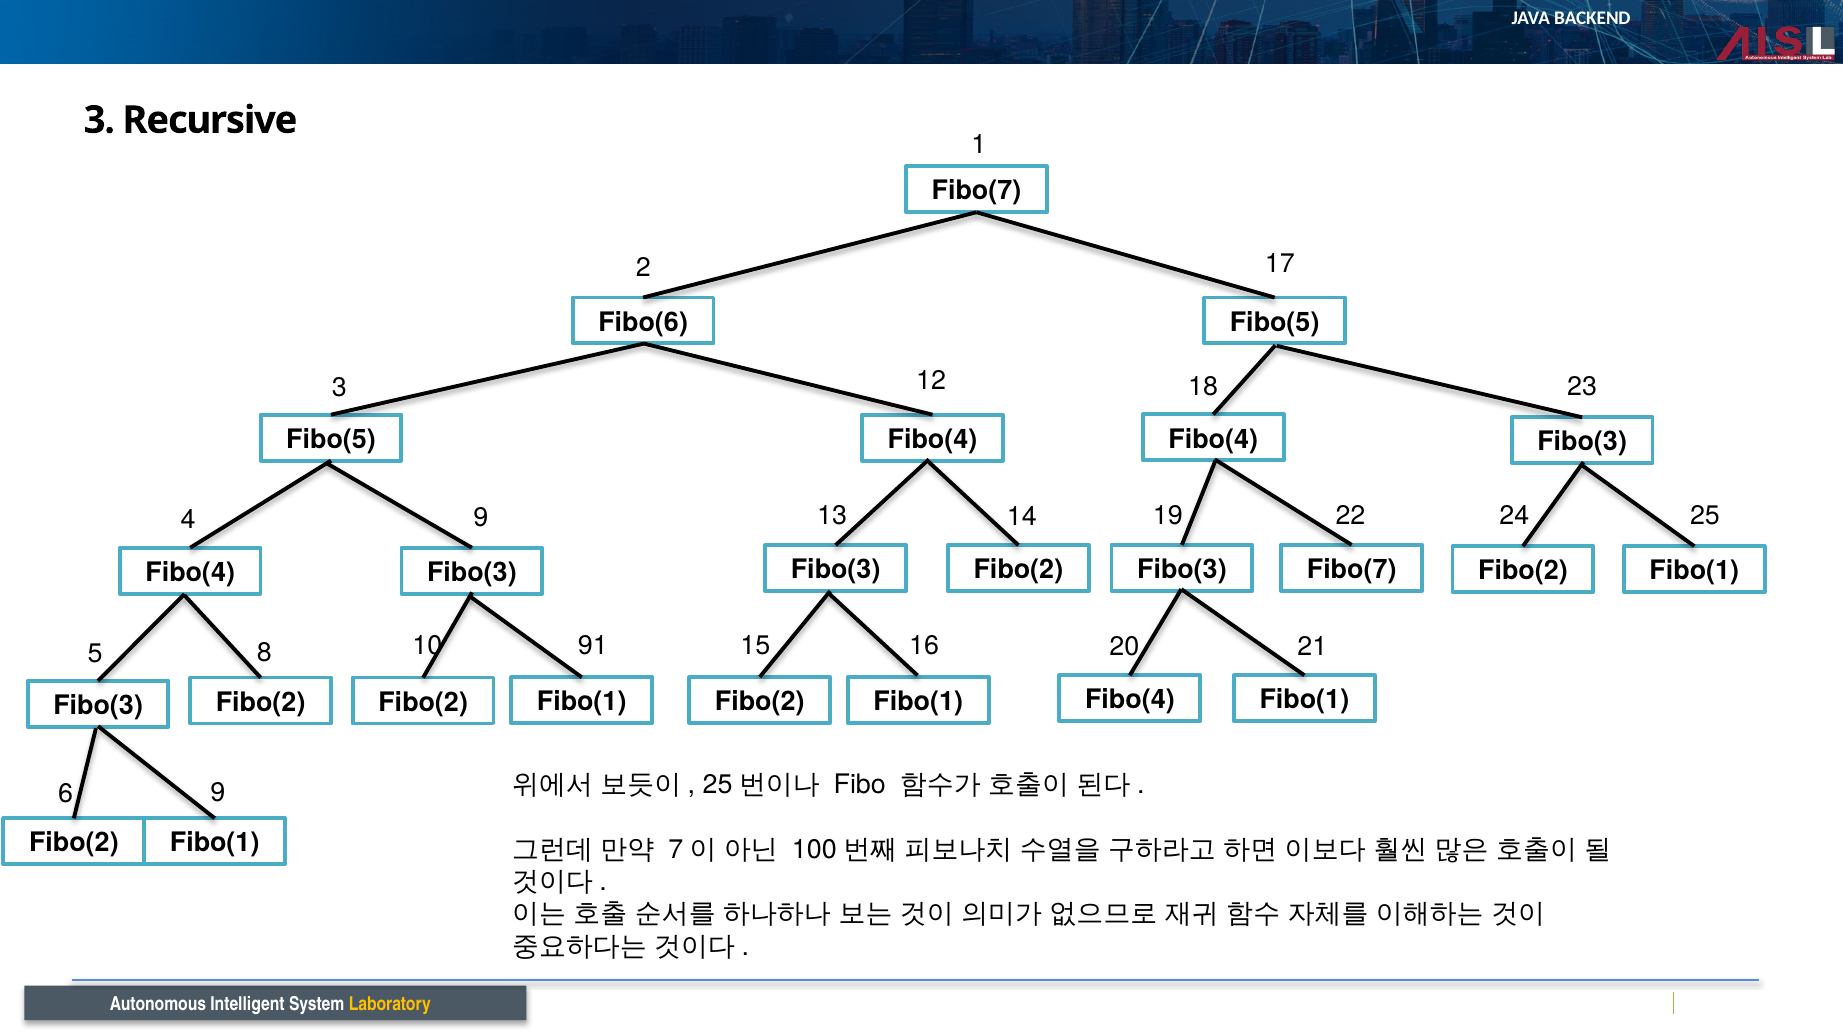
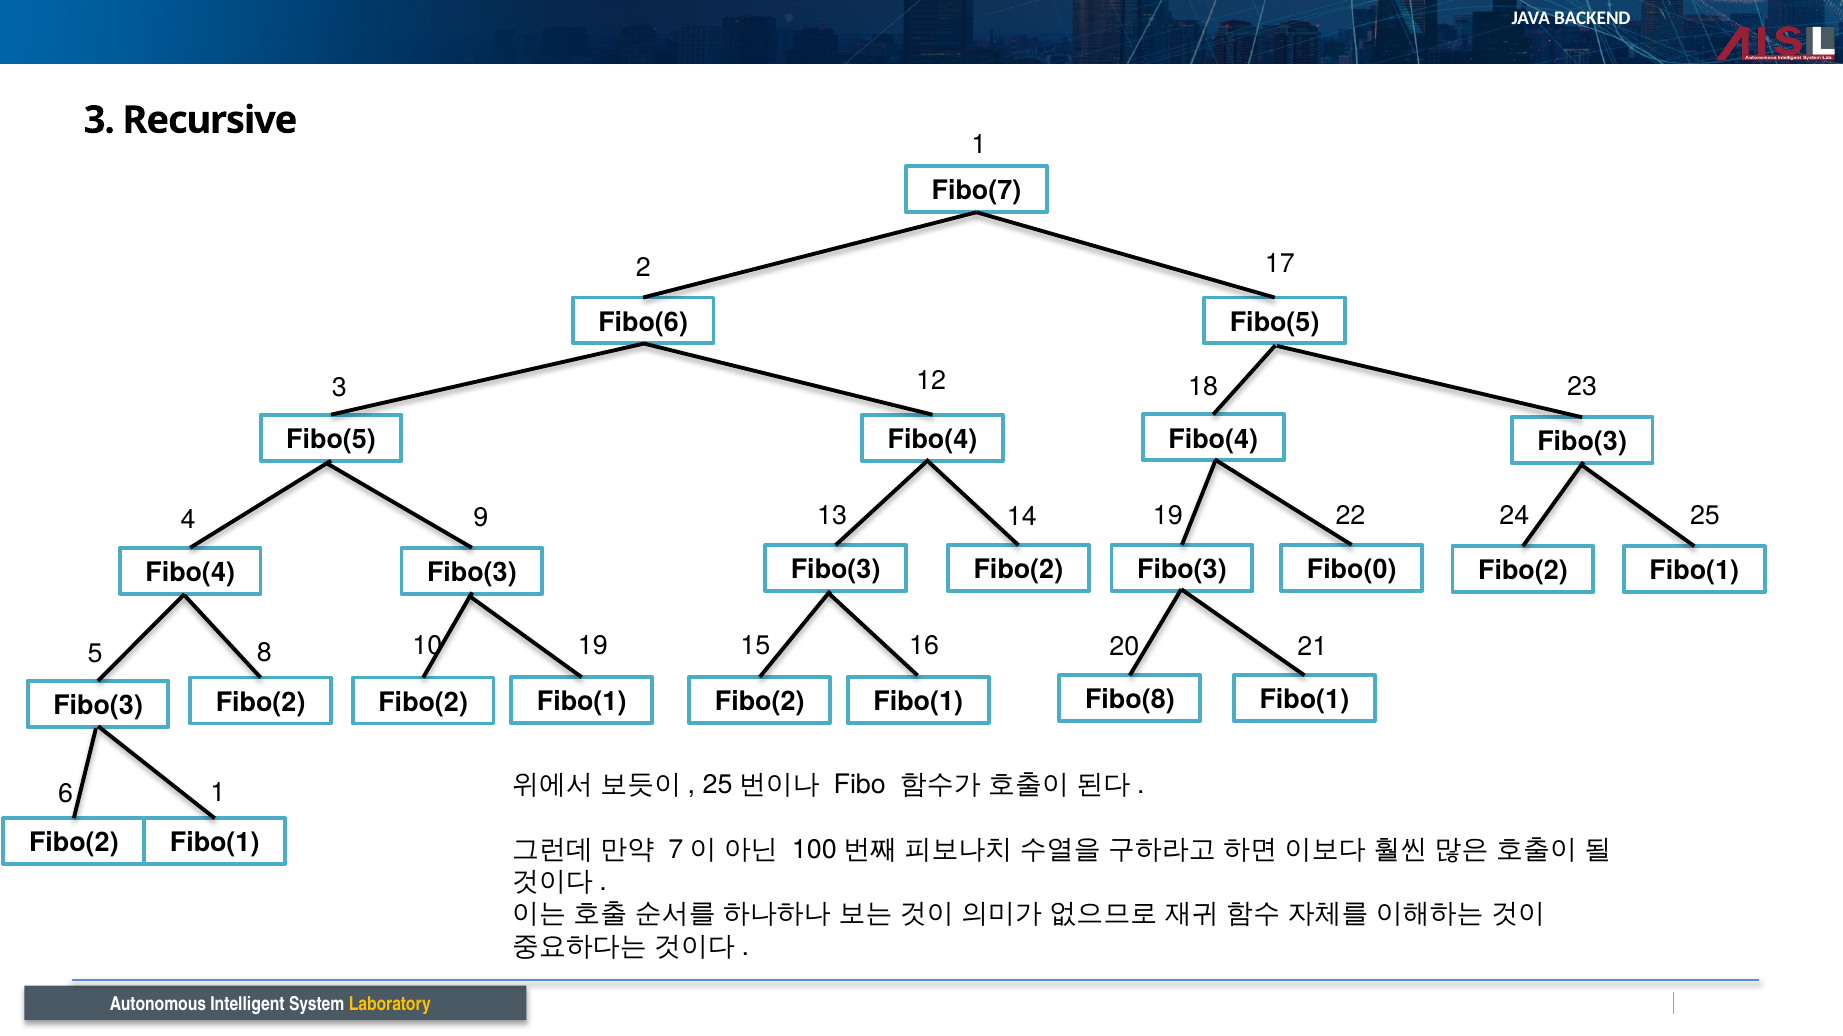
Fibo(7 at (1352, 570): Fibo(7 -> Fibo(0
10 91: 91 -> 19
Fibo(4 at (1130, 701): Fibo(4 -> Fibo(8
6 9: 9 -> 1
